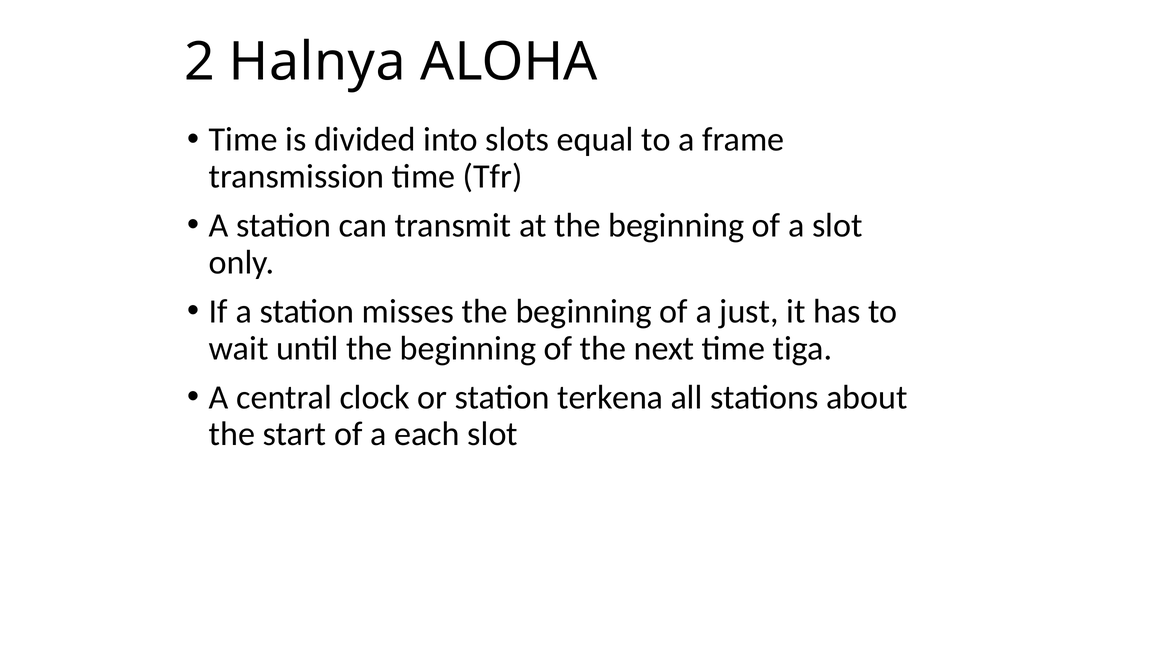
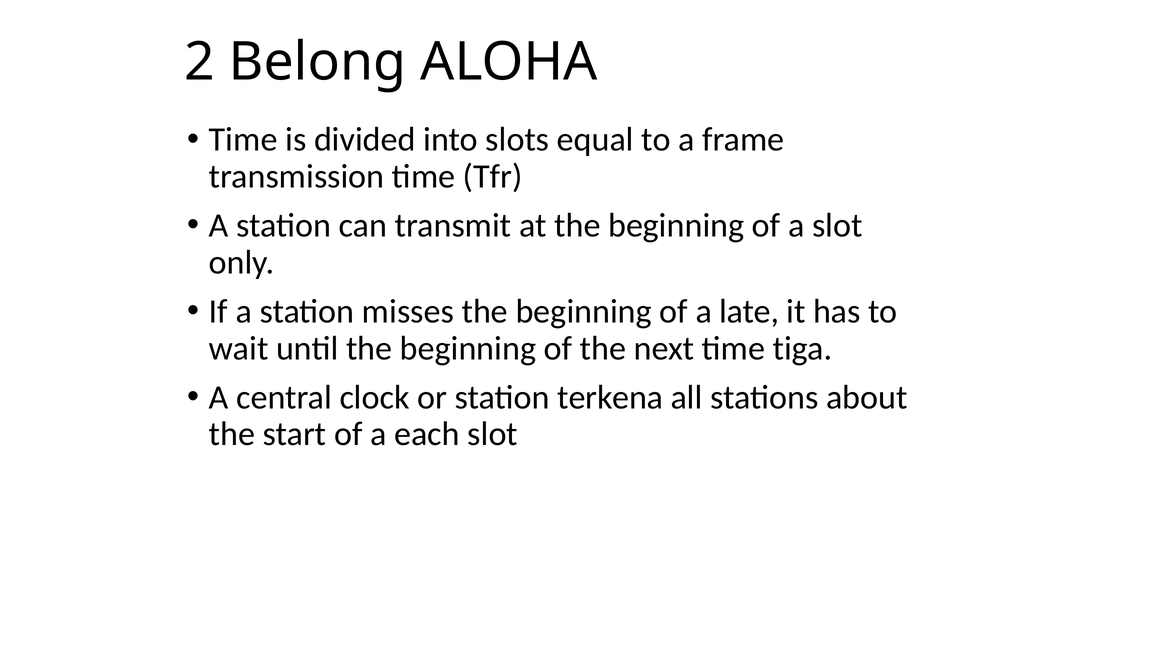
Halnya: Halnya -> Belong
just: just -> late
